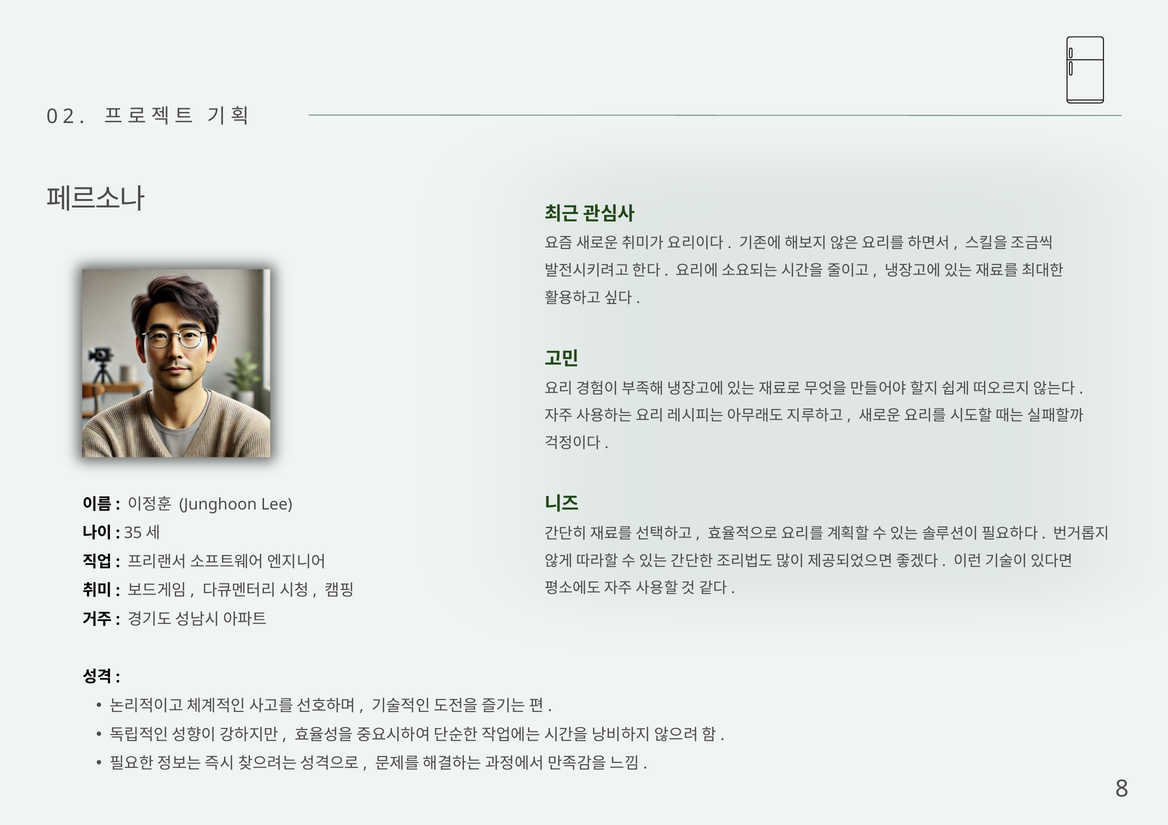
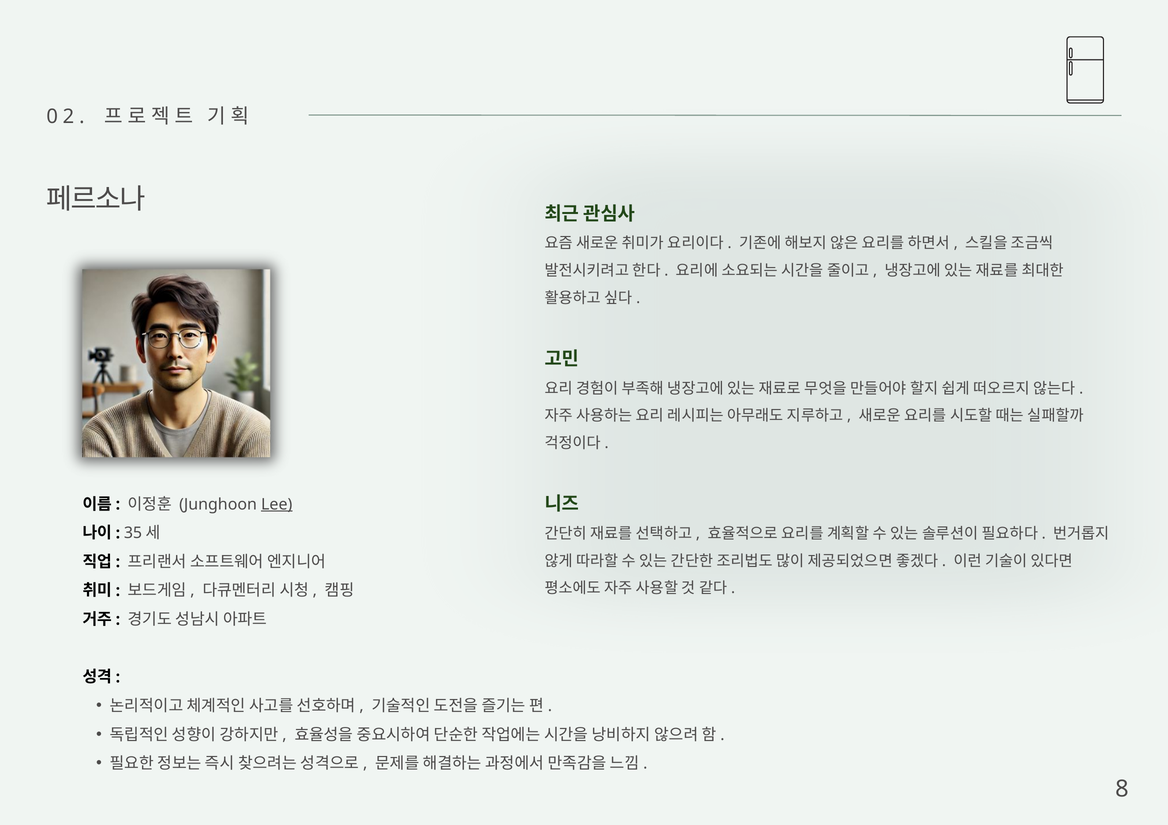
Lee underline: none -> present
